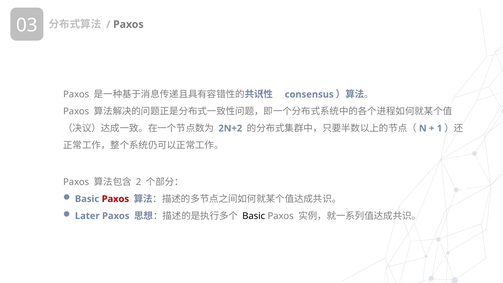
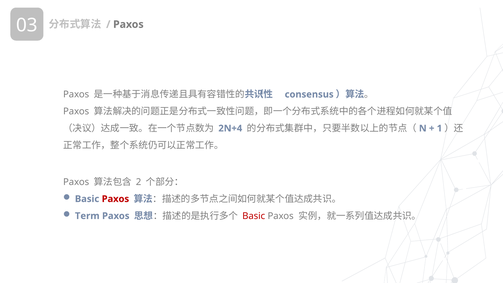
2N+2: 2N+2 -> 2N+4
Later: Later -> Term
Basic at (254, 216) colour: black -> red
